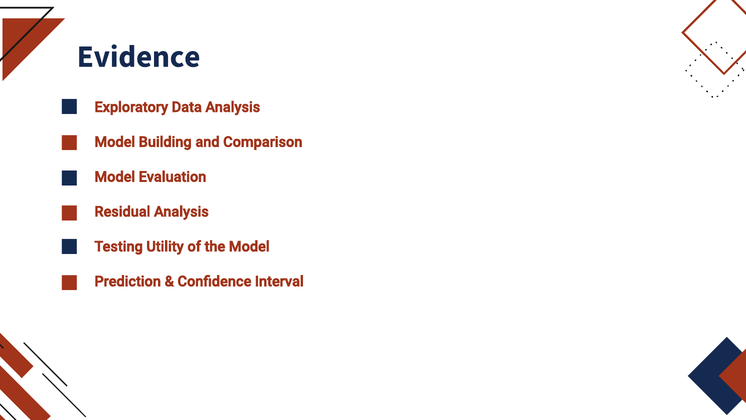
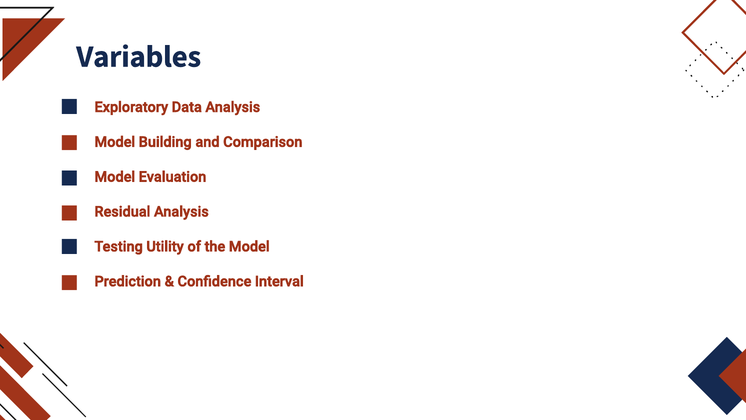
Evidence: Evidence -> Variables
